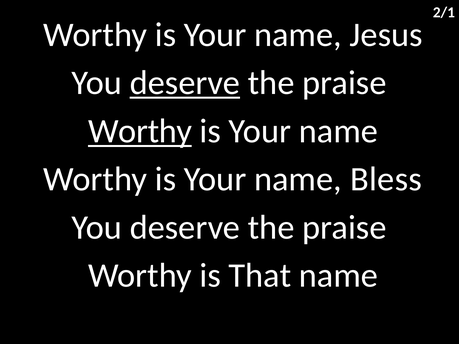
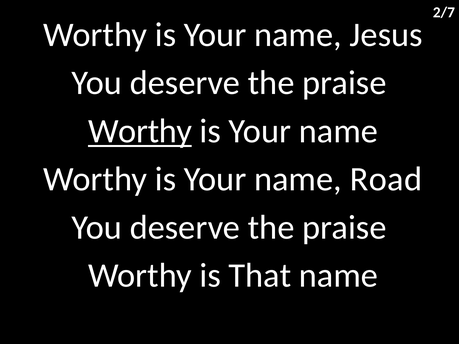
2/1: 2/1 -> 2/7
deserve at (185, 83) underline: present -> none
Bless: Bless -> Road
